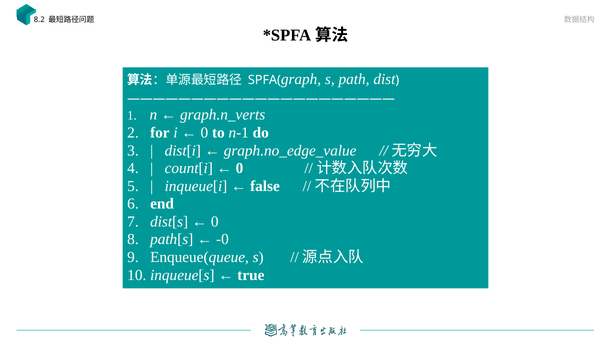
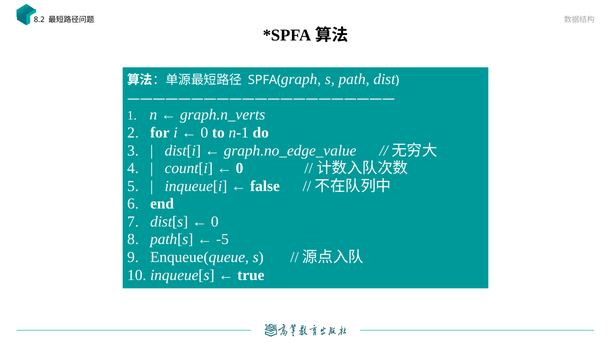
-0: -0 -> -5
